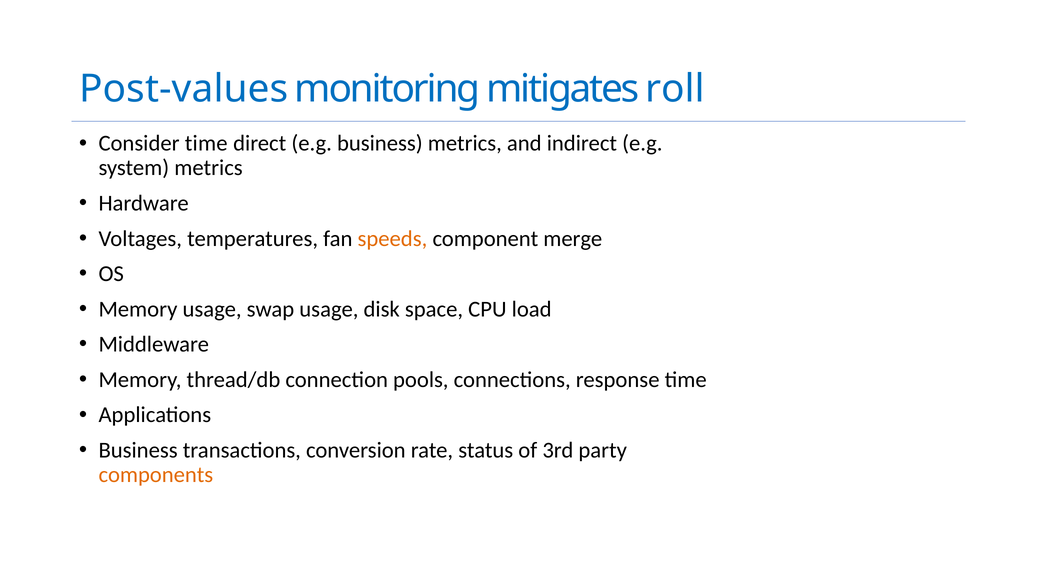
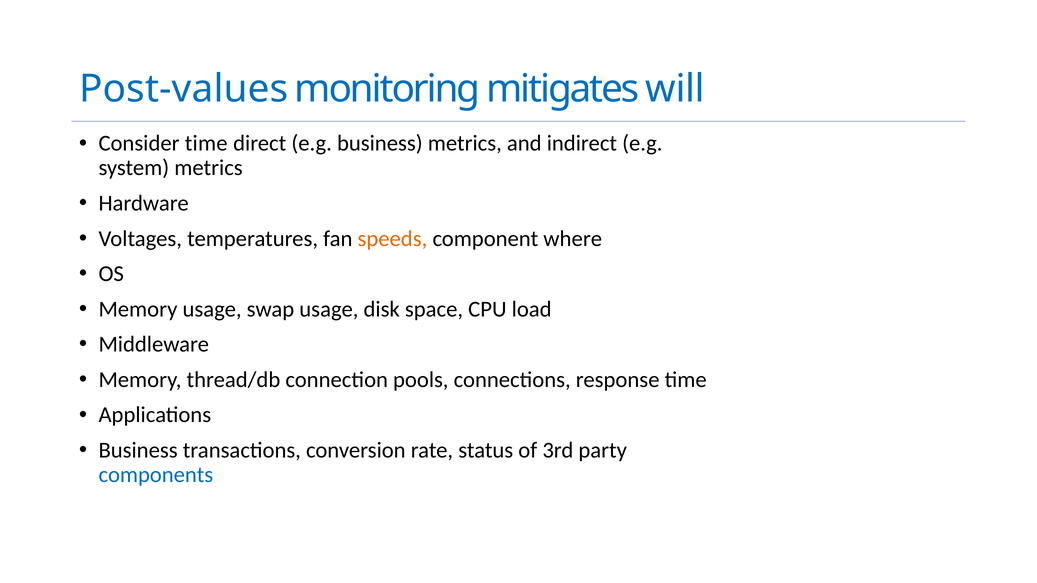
roll: roll -> will
merge: merge -> where
components colour: orange -> blue
